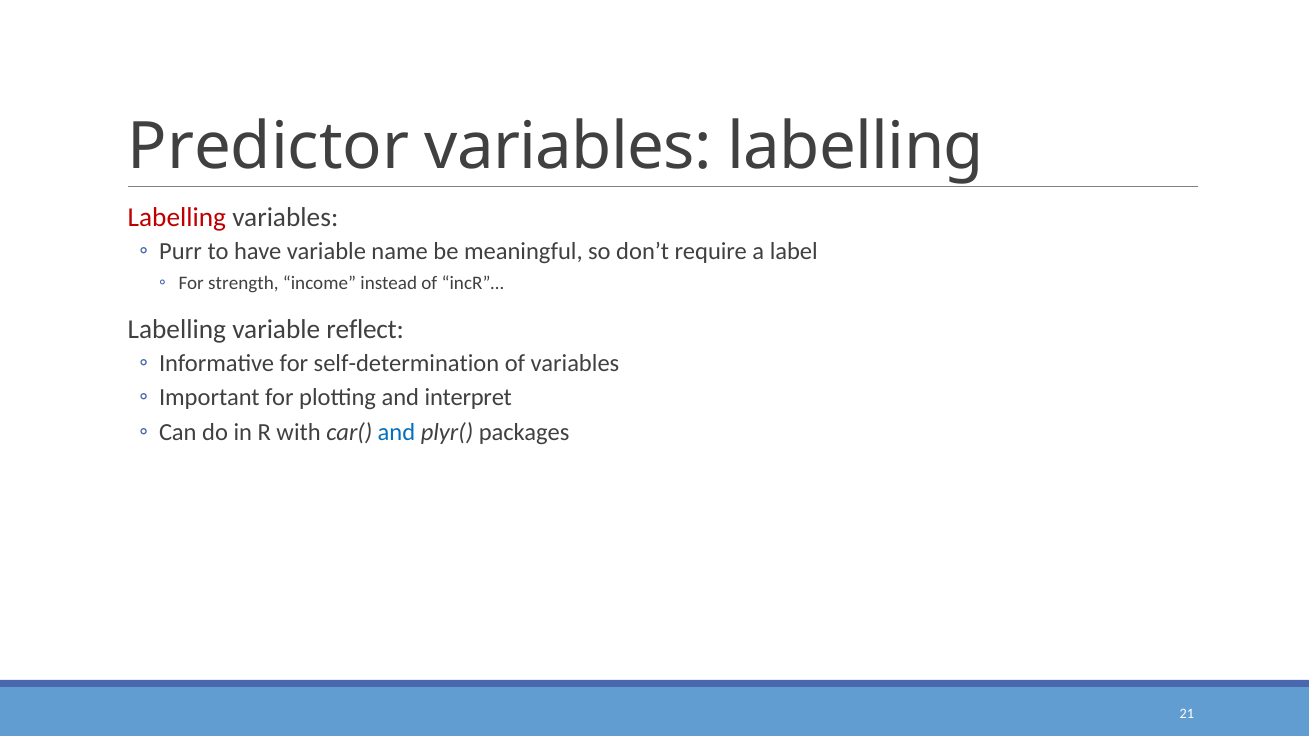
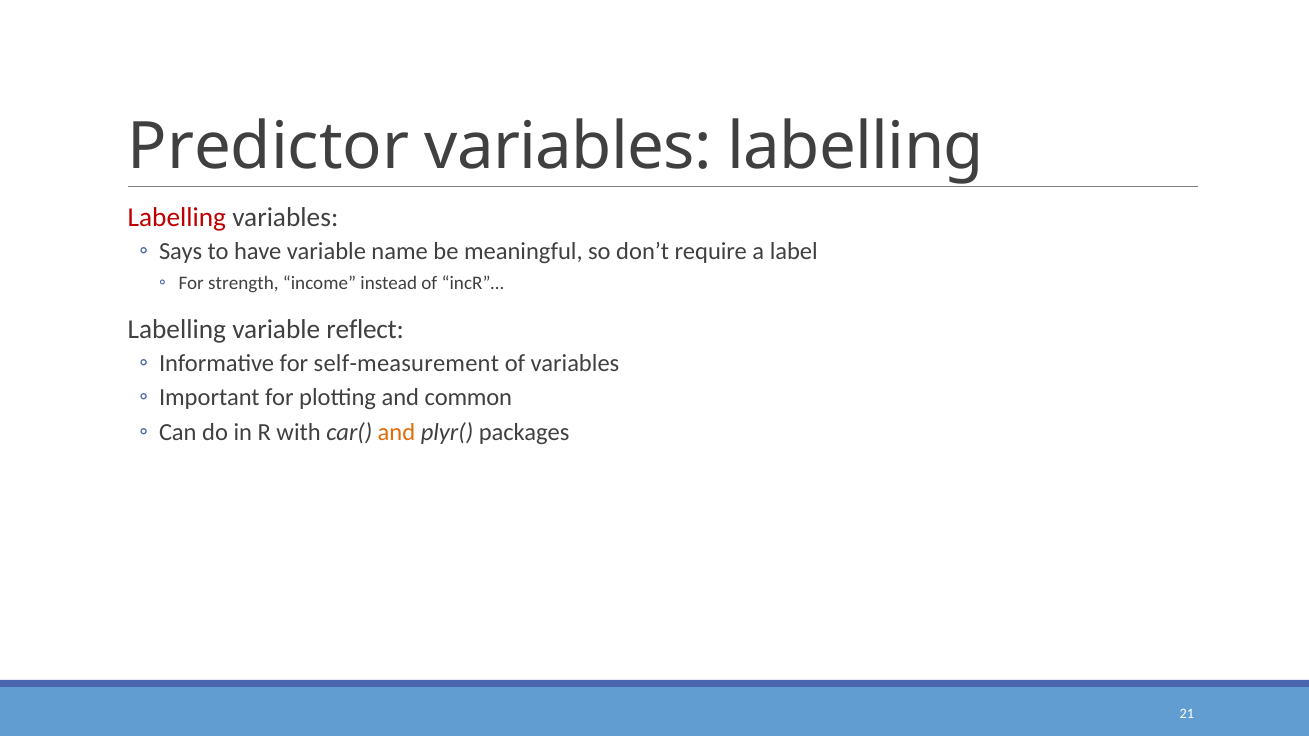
Purr: Purr -> Says
self-determination: self-determination -> self-measurement
interpret: interpret -> common
and at (396, 433) colour: blue -> orange
